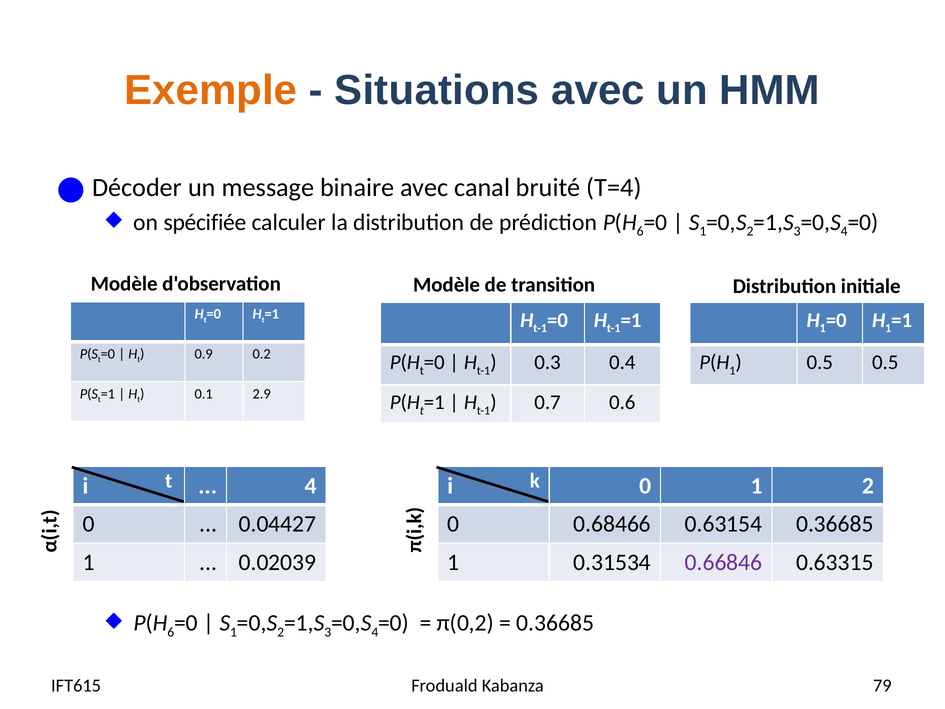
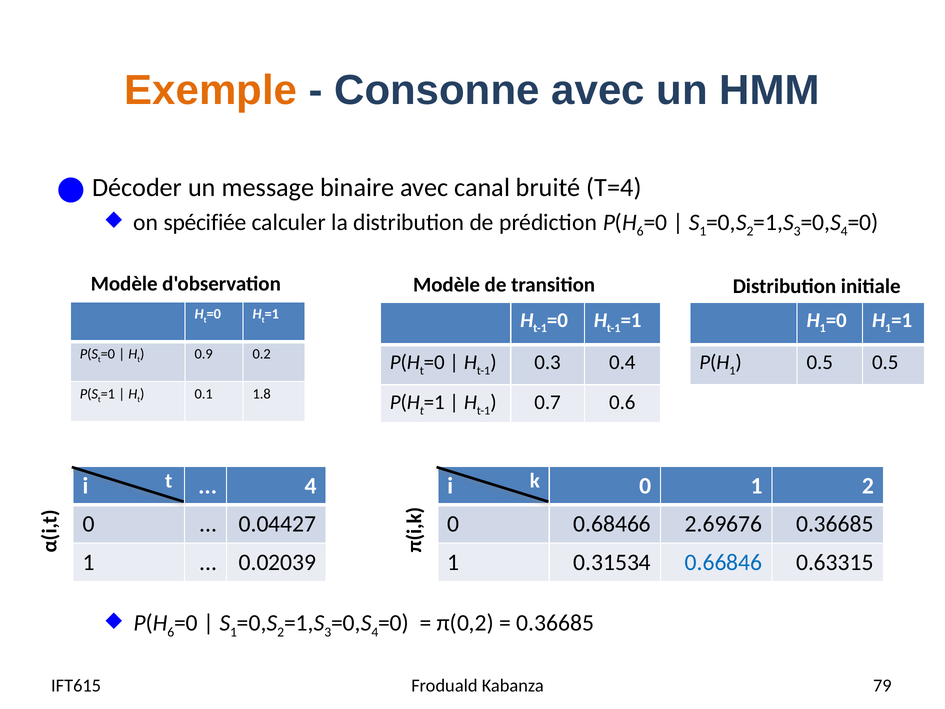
Situations: Situations -> Consonne
2.9: 2.9 -> 1.8
0.63154: 0.63154 -> 2.69676
0.66846 colour: purple -> blue
